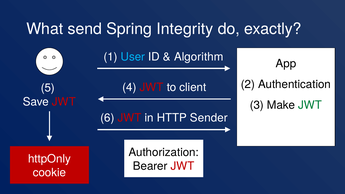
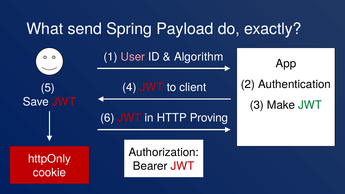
Integrity: Integrity -> Payload
User colour: light blue -> pink
Sender: Sender -> Proving
